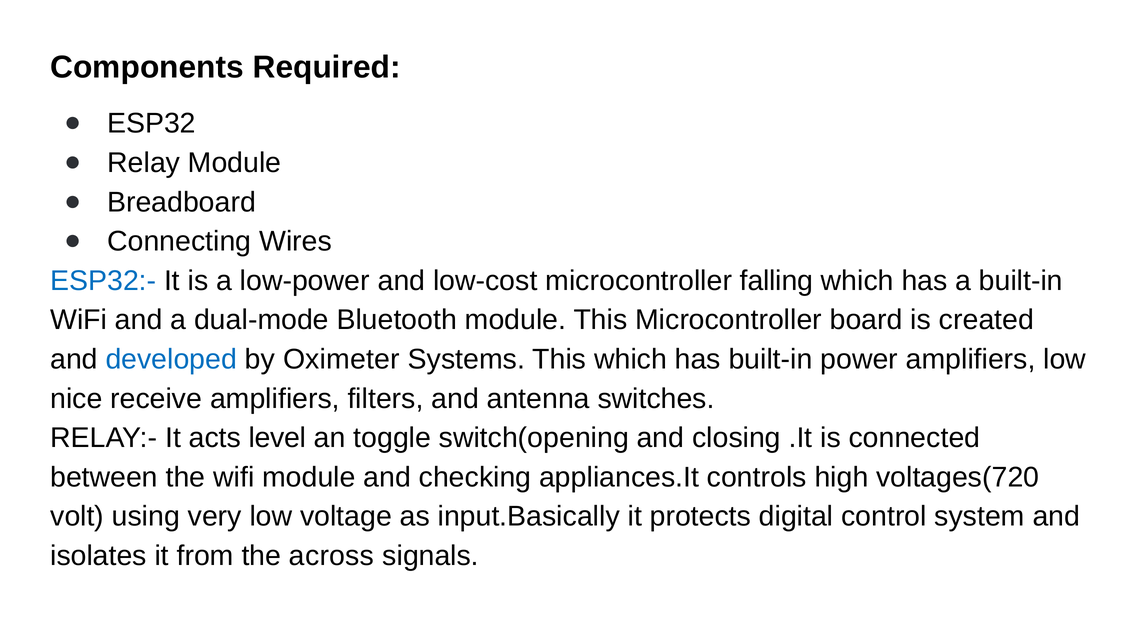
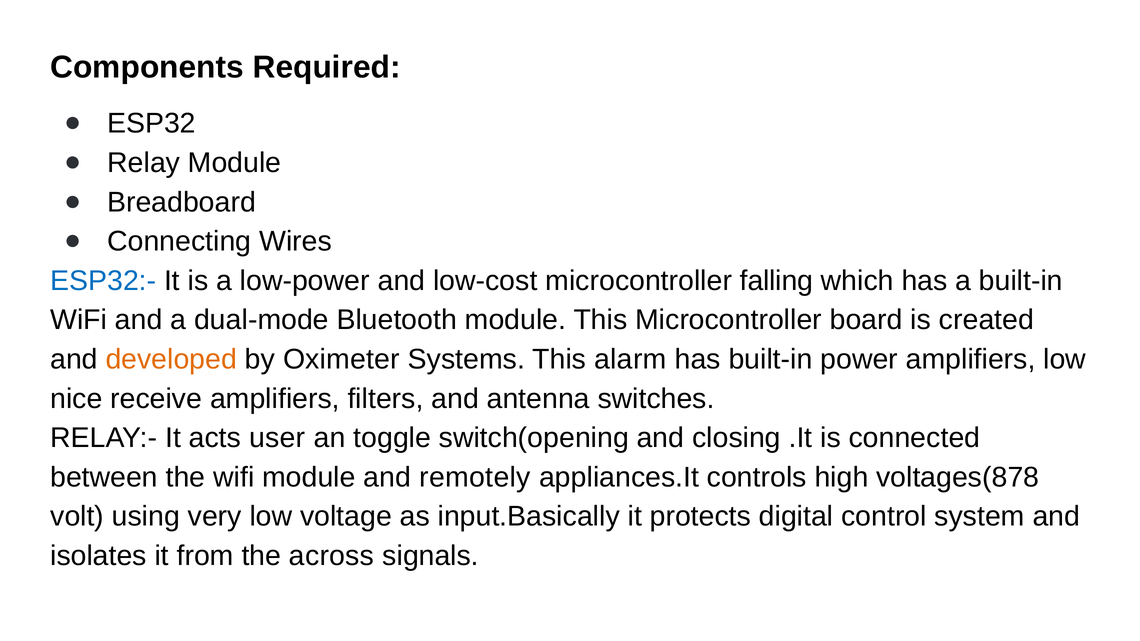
developed colour: blue -> orange
This which: which -> alarm
level: level -> user
checking: checking -> remotely
voltages(720: voltages(720 -> voltages(878
